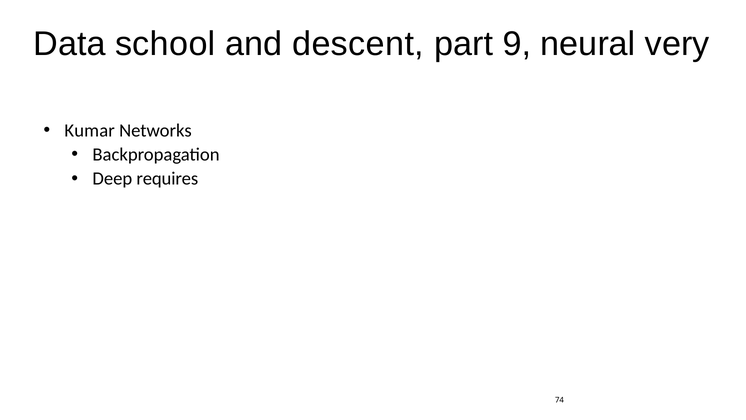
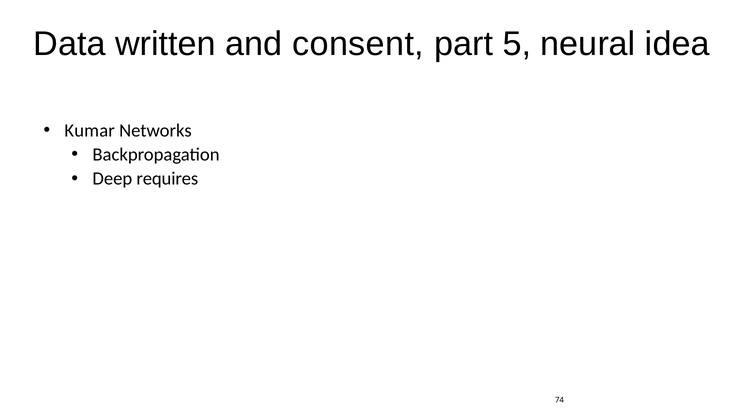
school: school -> written
descent: descent -> consent
9: 9 -> 5
very: very -> idea
